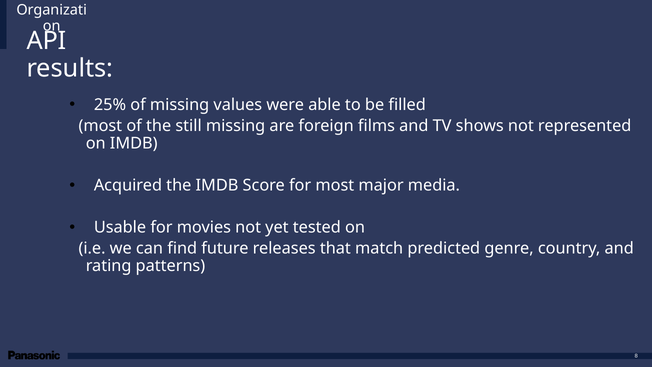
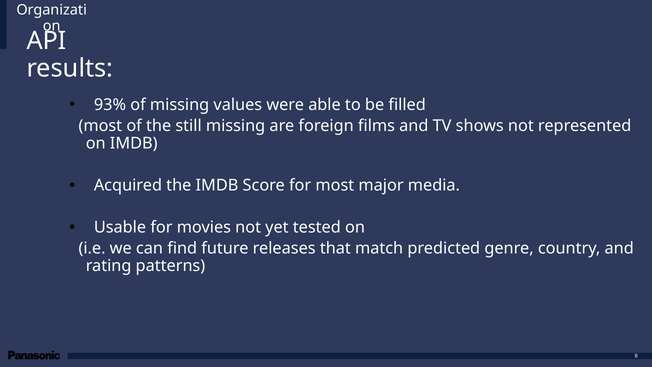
25%: 25% -> 93%
